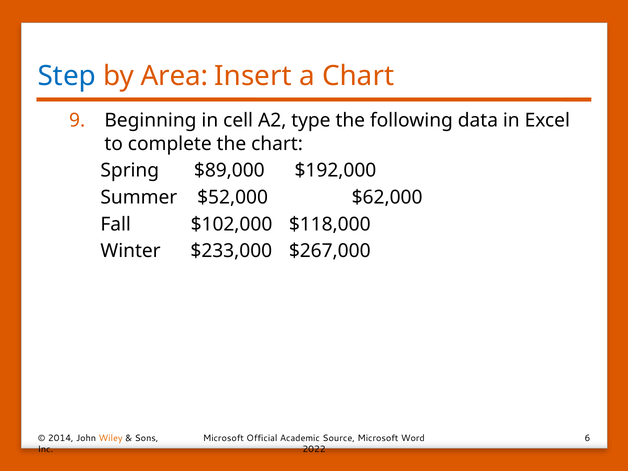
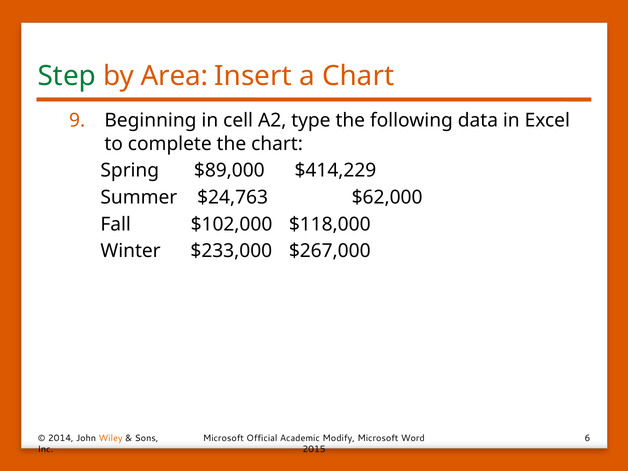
Step colour: blue -> green
$192,000: $192,000 -> $414,229
$52,000: $52,000 -> $24,763
Source: Source -> Modify
2022: 2022 -> 2015
